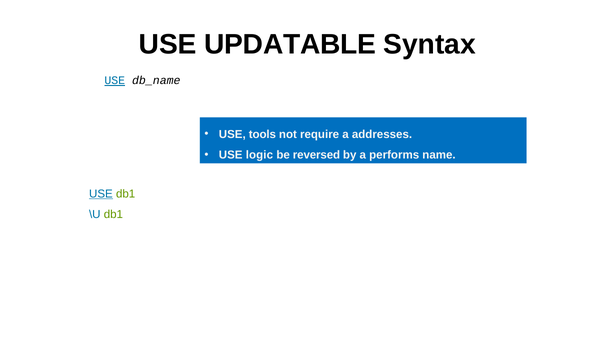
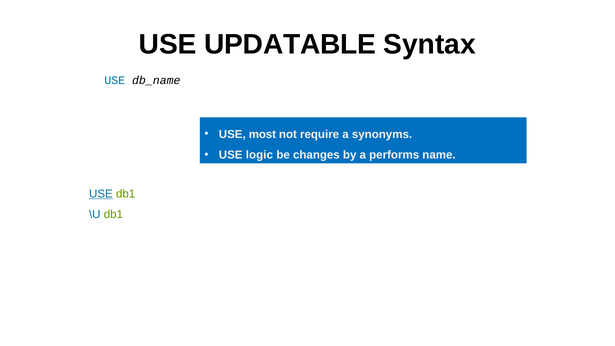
USE at (115, 81) underline: present -> none
tools: tools -> most
addresses: addresses -> synonyms
reversed: reversed -> changes
